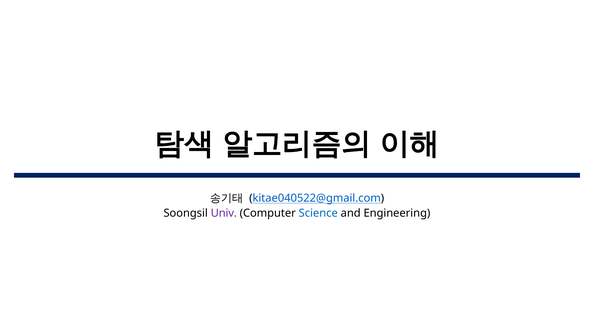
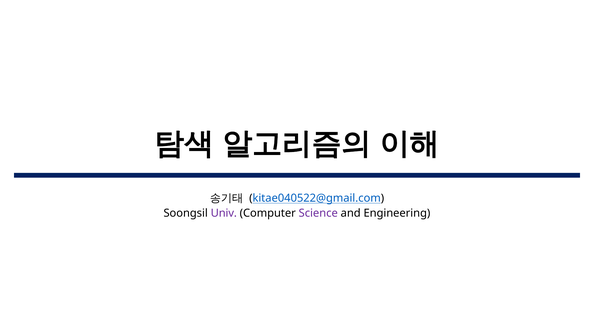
Science colour: blue -> purple
